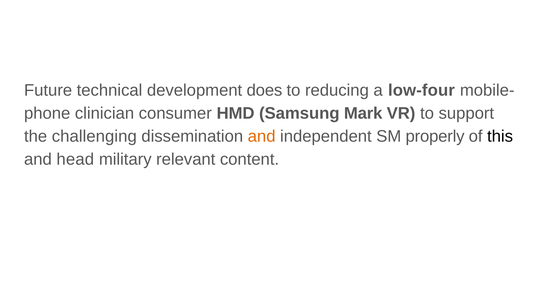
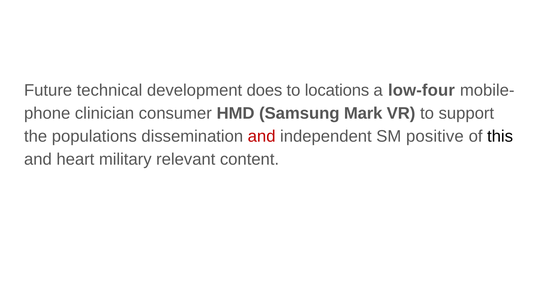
reducing: reducing -> locations
challenging: challenging -> populations
and at (262, 136) colour: orange -> red
properly: properly -> positive
head: head -> heart
